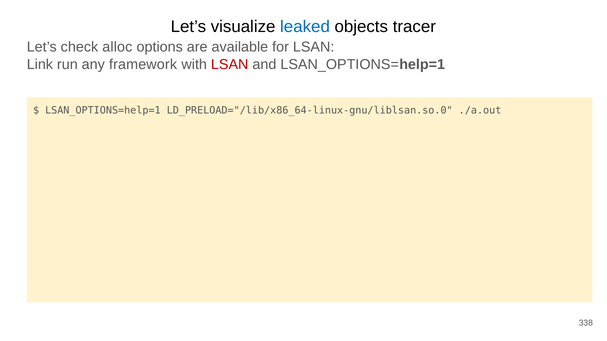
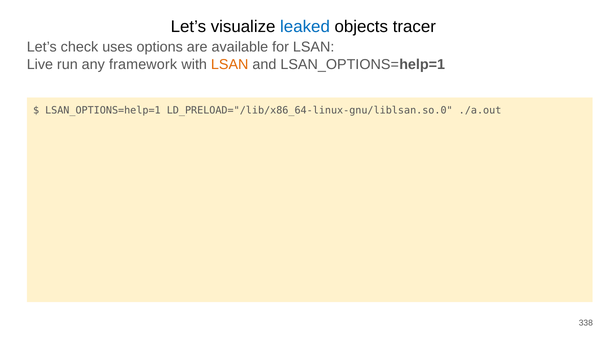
alloc: alloc -> uses
Link: Link -> Live
LSAN at (230, 64) colour: red -> orange
